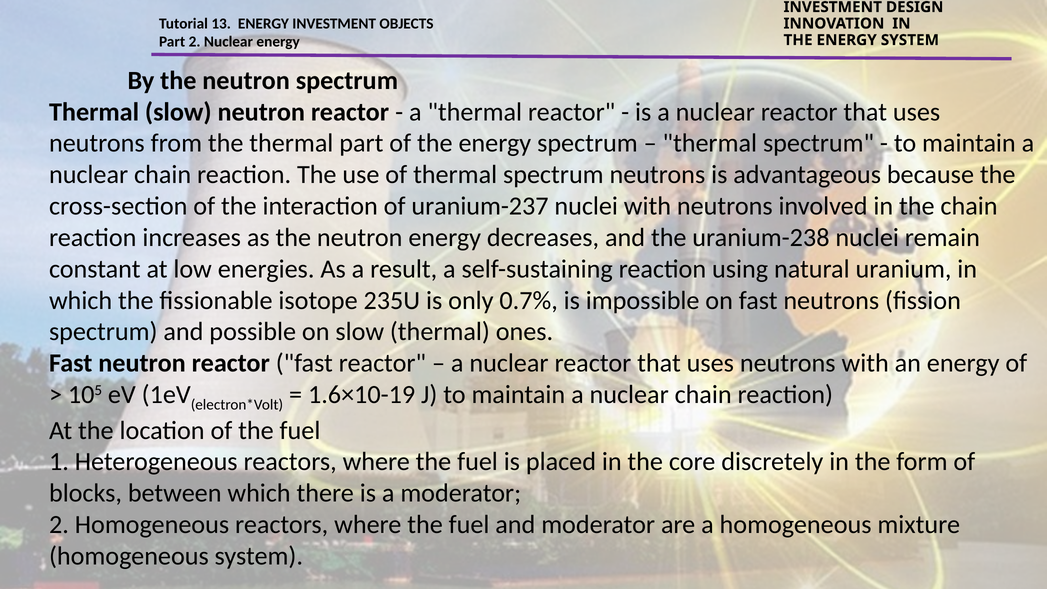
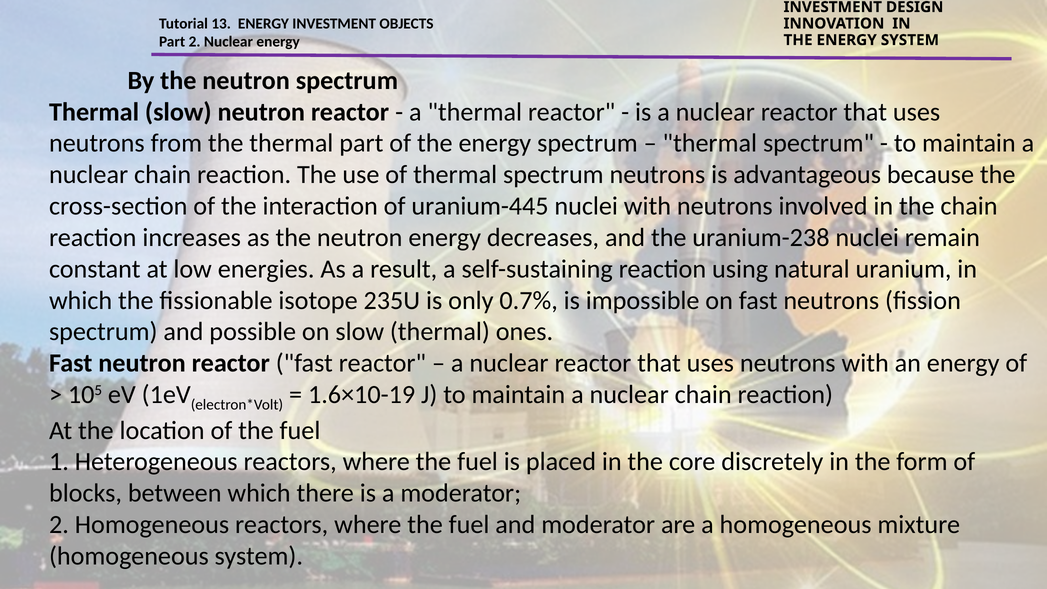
uranium-237: uranium-237 -> uranium-445
